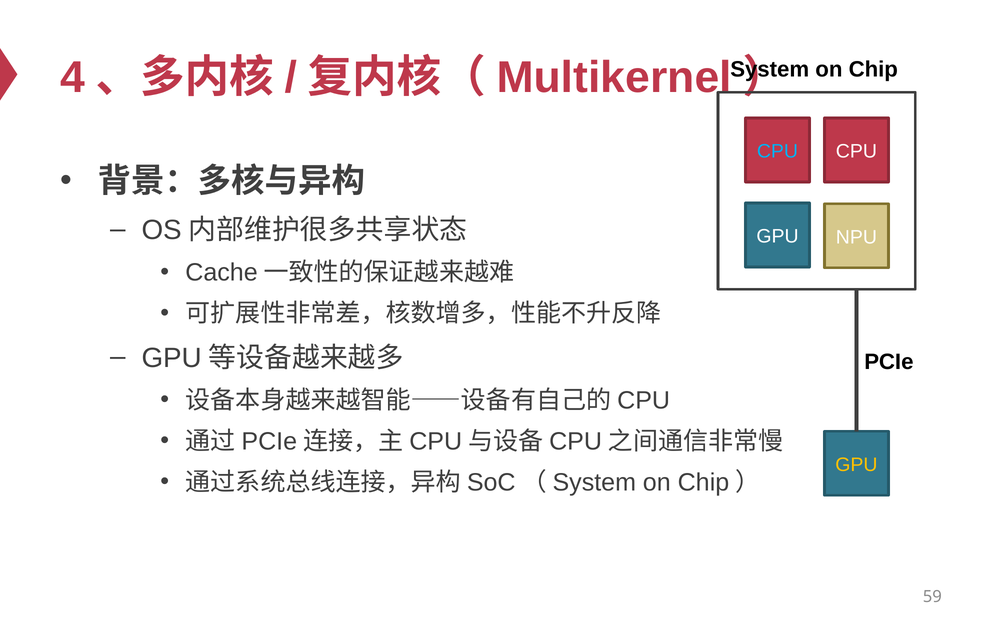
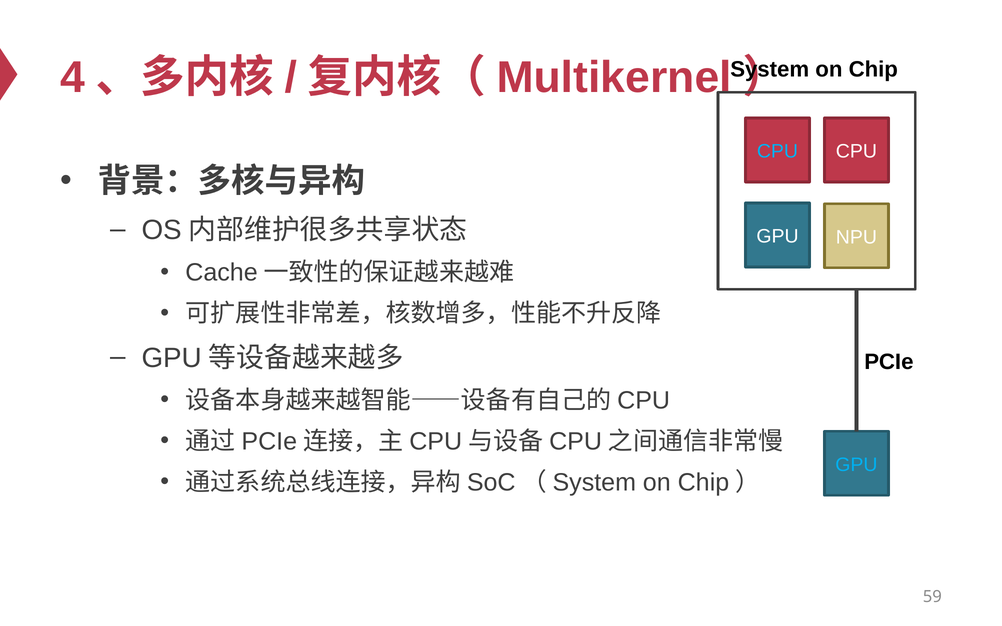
GPU at (856, 465) colour: yellow -> light blue
